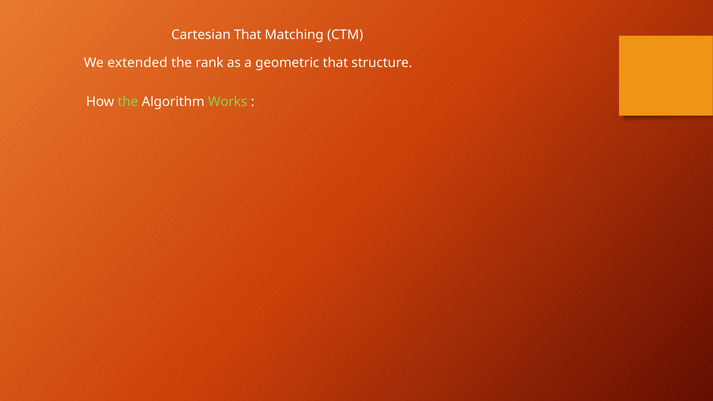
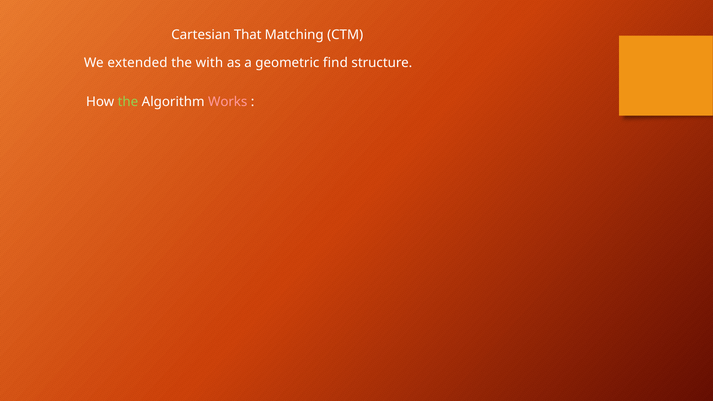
rank: rank -> with
geometric that: that -> find
Works colour: light green -> pink
